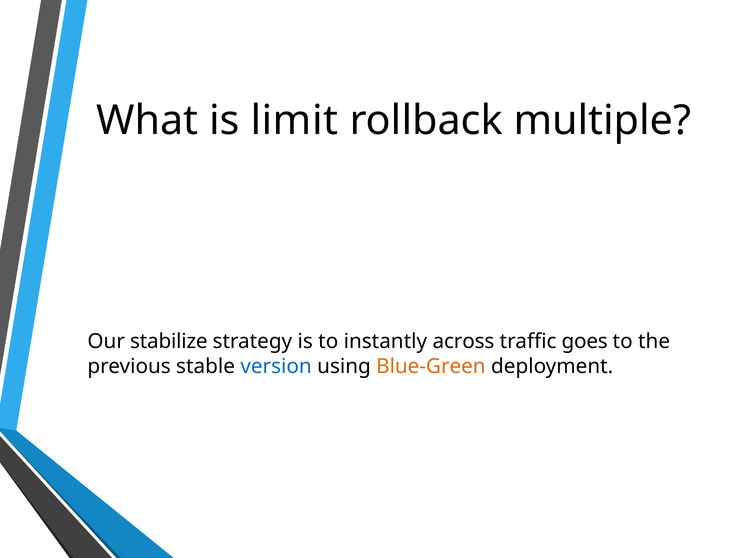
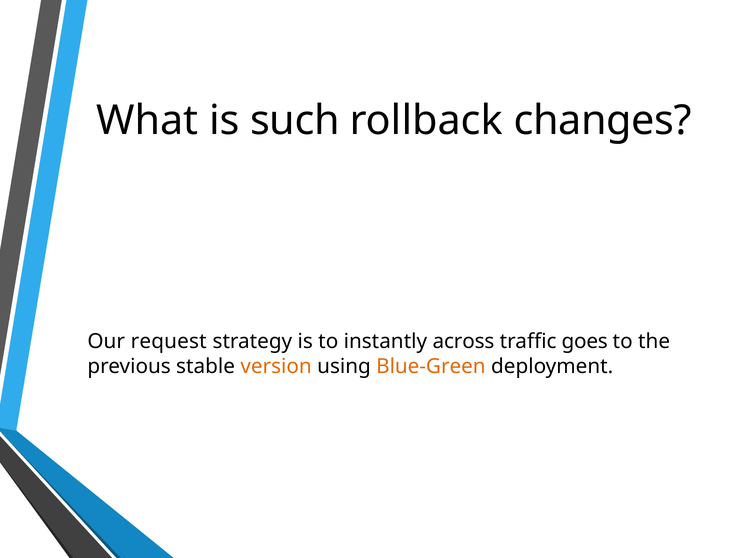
limit: limit -> such
multiple: multiple -> changes
stabilize: stabilize -> request
version colour: blue -> orange
